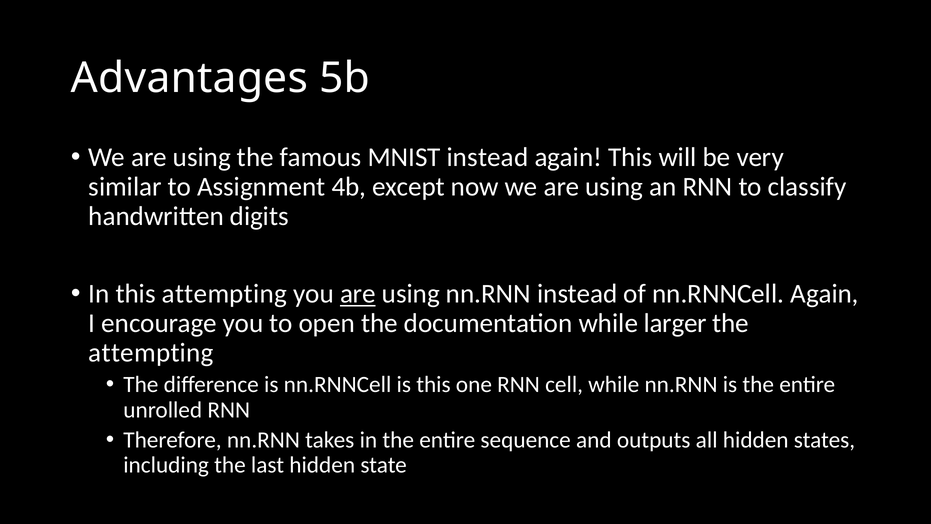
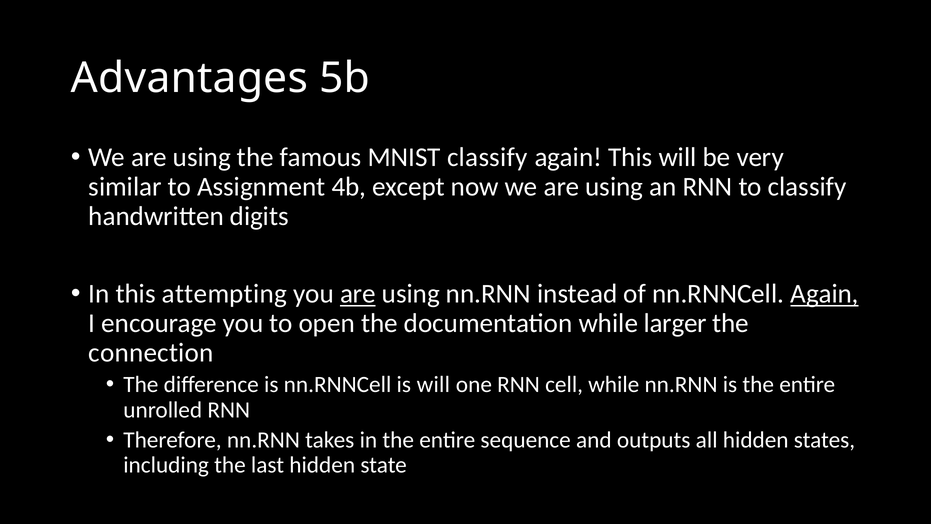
MNIST instead: instead -> classify
Again at (825, 294) underline: none -> present
attempting at (151, 352): attempting -> connection
is this: this -> will
